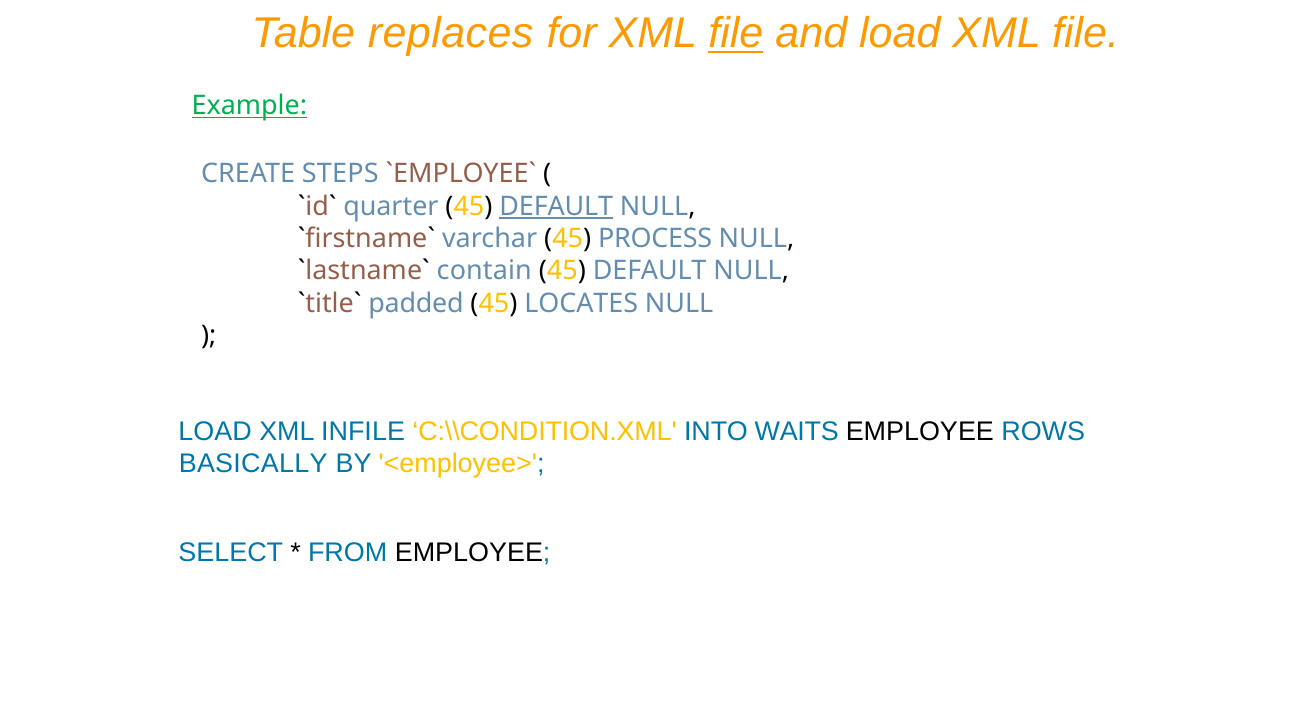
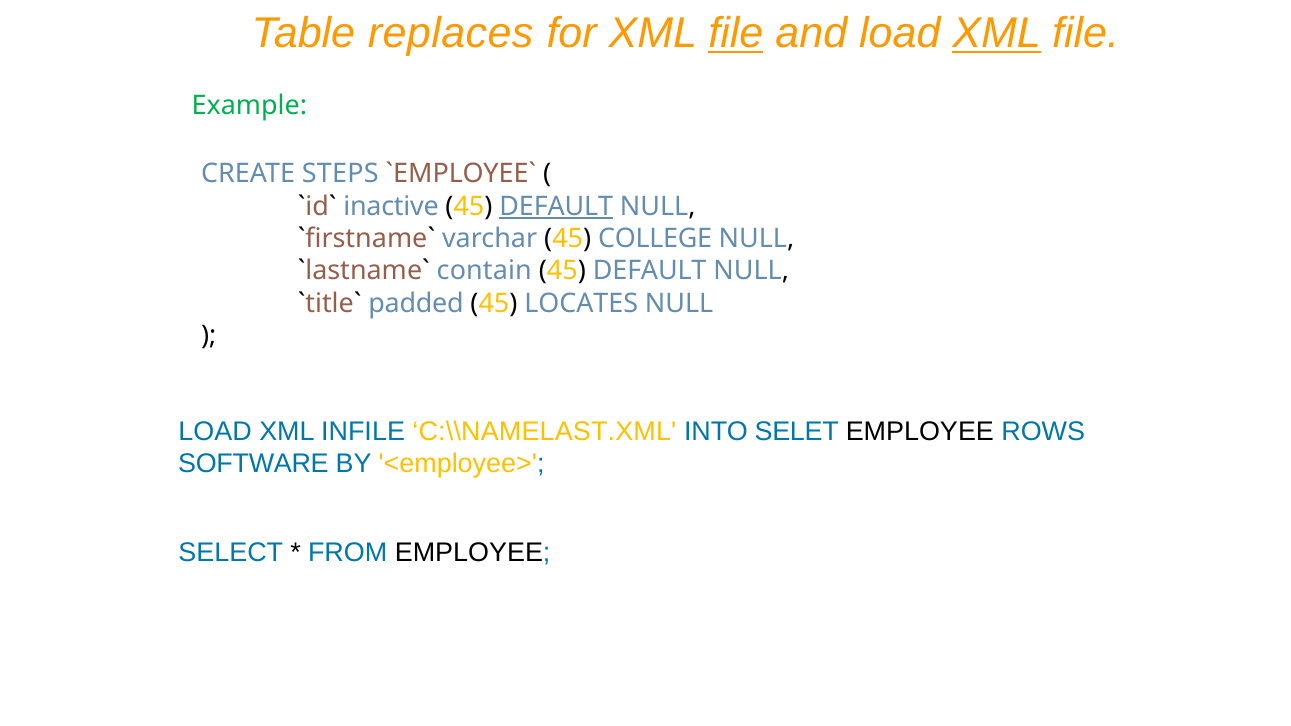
XML at (997, 34) underline: none -> present
Example underline: present -> none
quarter: quarter -> inactive
PROCESS: PROCESS -> COLLEGE
C:\\CONDITION.XML: C:\\CONDITION.XML -> C:\\NAMELAST.XML
WAITS: WAITS -> SELET
BASICALLY: BASICALLY -> SOFTWARE
